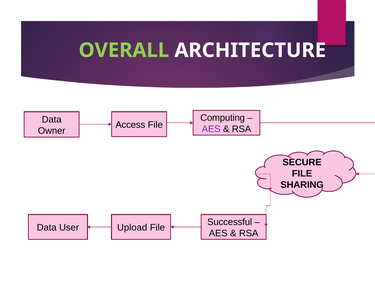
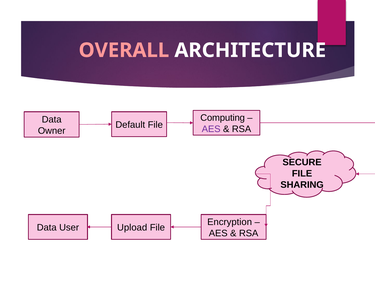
OVERALL colour: light green -> pink
Access: Access -> Default
Successful: Successful -> Encryption
